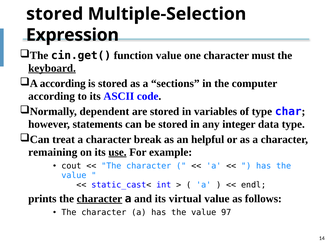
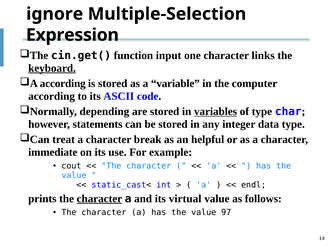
stored at (55, 14): stored -> ignore
function value: value -> input
must: must -> links
sections: sections -> variable
dependent: dependent -> depending
variables underline: none -> present
remaining: remaining -> immediate
use underline: present -> none
